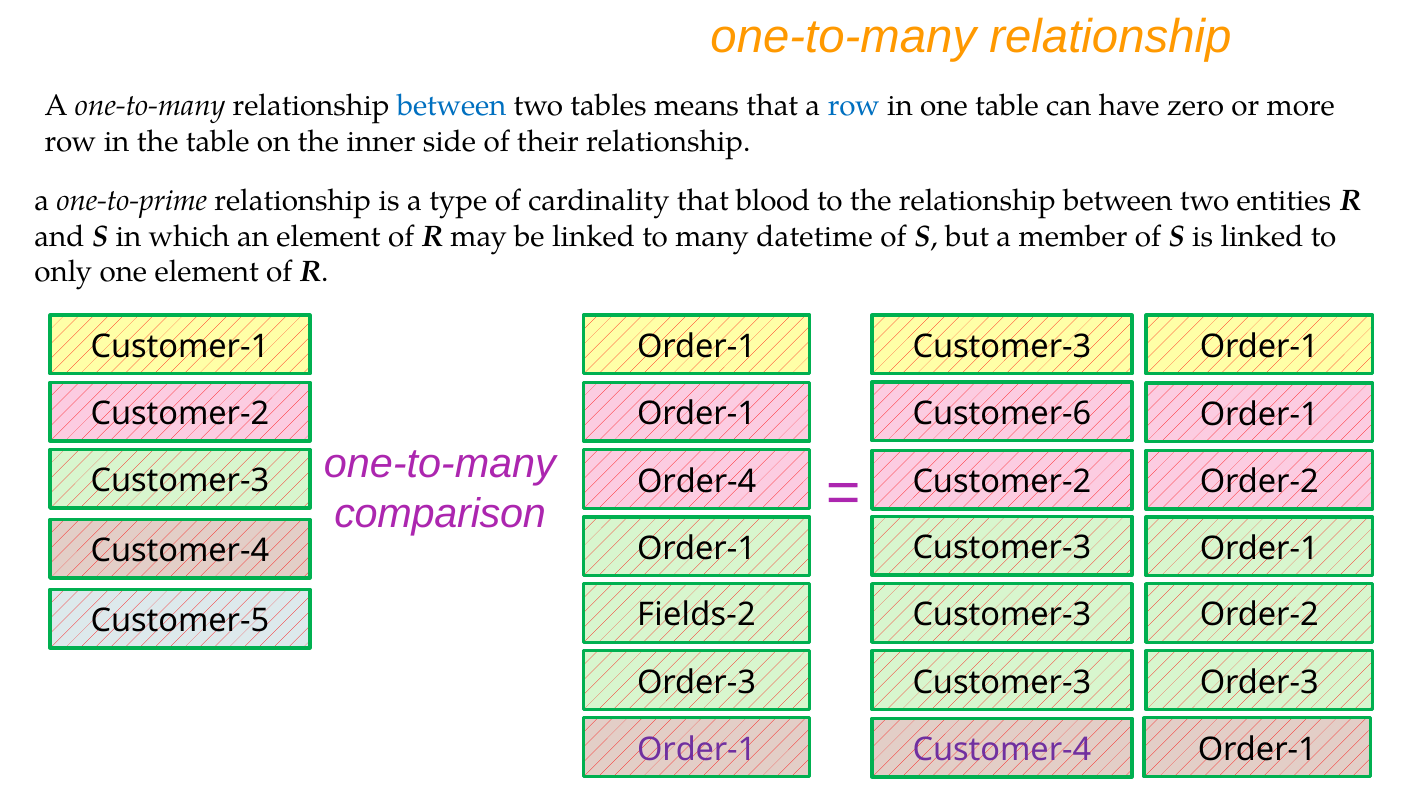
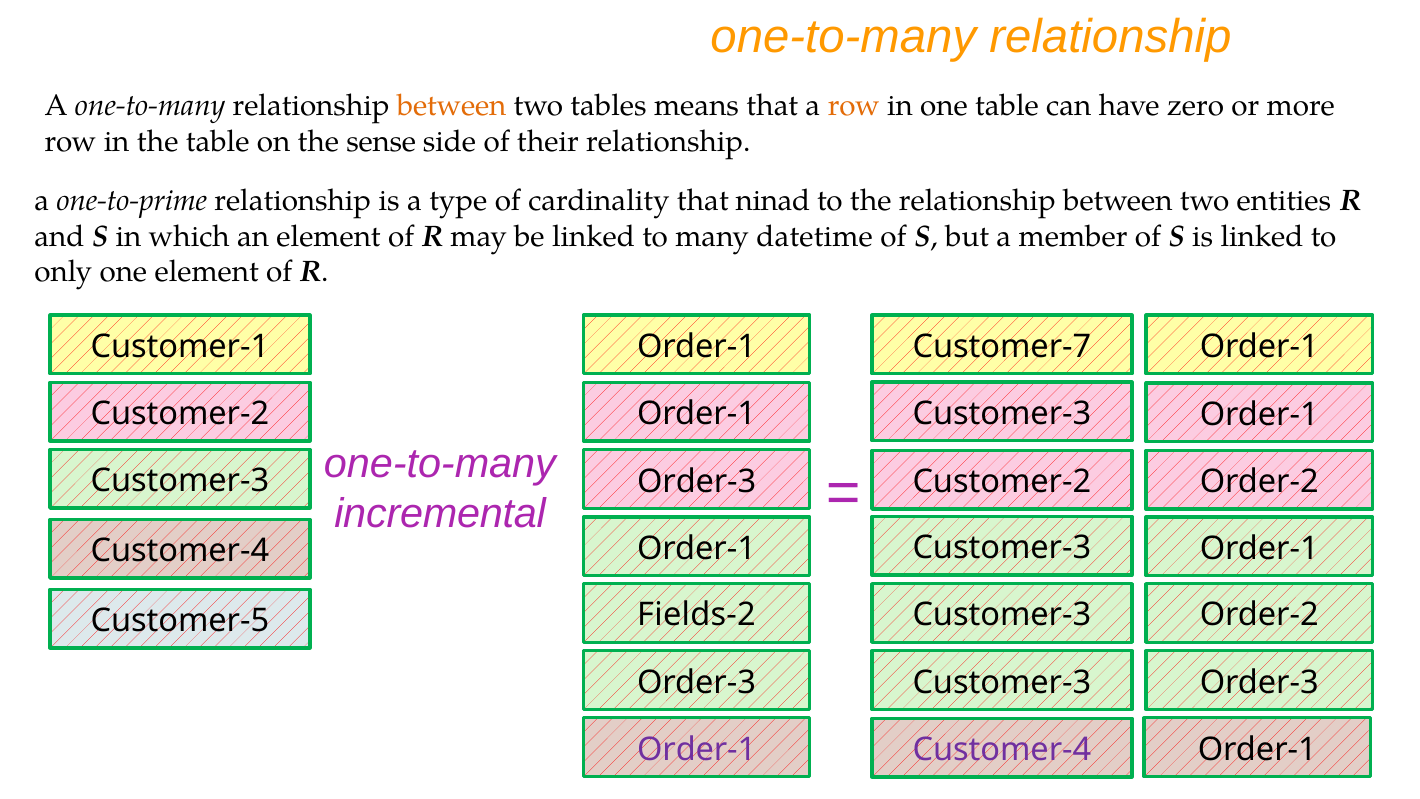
between at (452, 106) colour: blue -> orange
row at (854, 106) colour: blue -> orange
inner: inner -> sense
blood: blood -> ninad
Customer-3 at (1002, 347): Customer-3 -> Customer-7
Customer-6 at (1002, 414): Customer-6 -> Customer-3
Order-4 at (697, 481): Order-4 -> Order-3
comparison: comparison -> incremental
